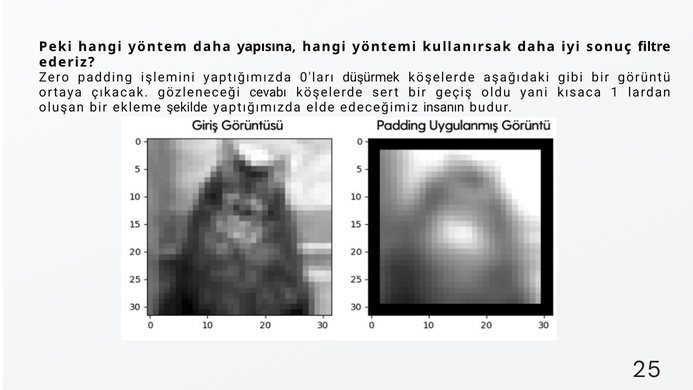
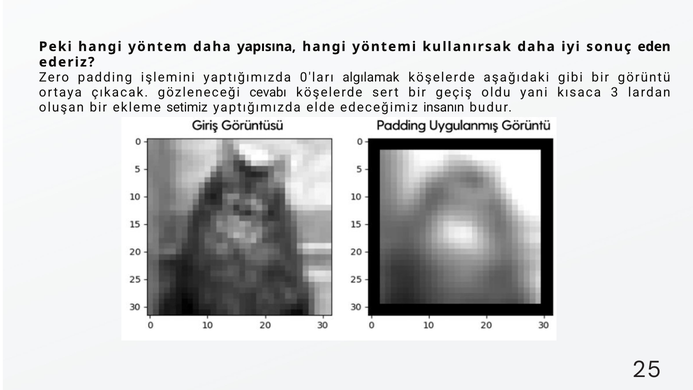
filtre: filtre -> eden
düşürmek: düşürmek -> algılamak
1: 1 -> 3
şekilde: şekilde -> setimiz
